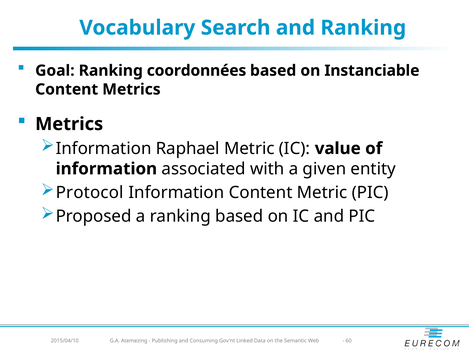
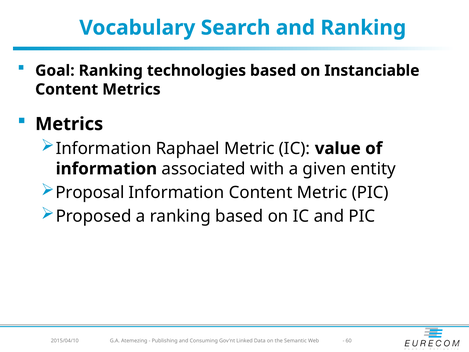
coordonnées: coordonnées -> technologies
Protocol: Protocol -> Proposal
